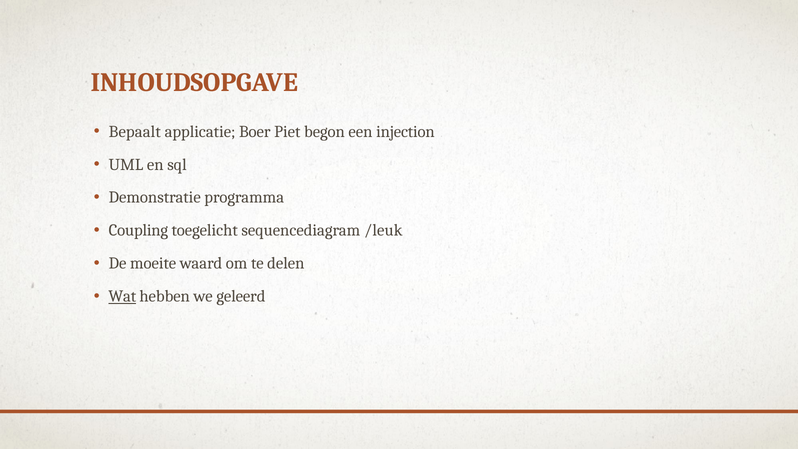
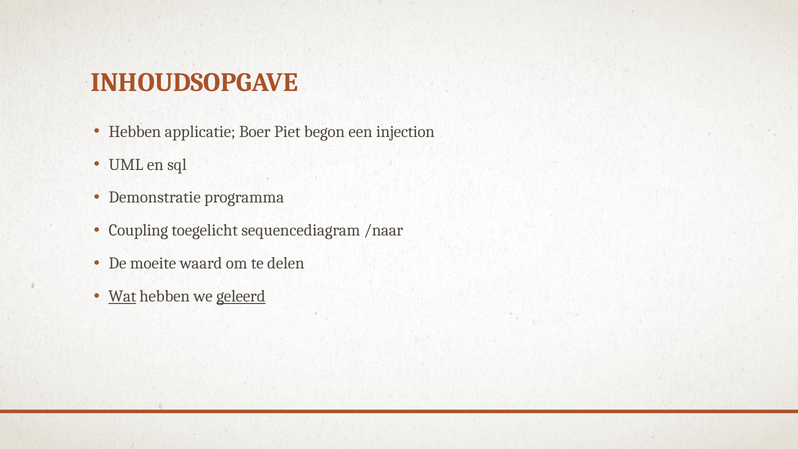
Bepaalt at (135, 132): Bepaalt -> Hebben
/leuk: /leuk -> /naar
geleerd underline: none -> present
